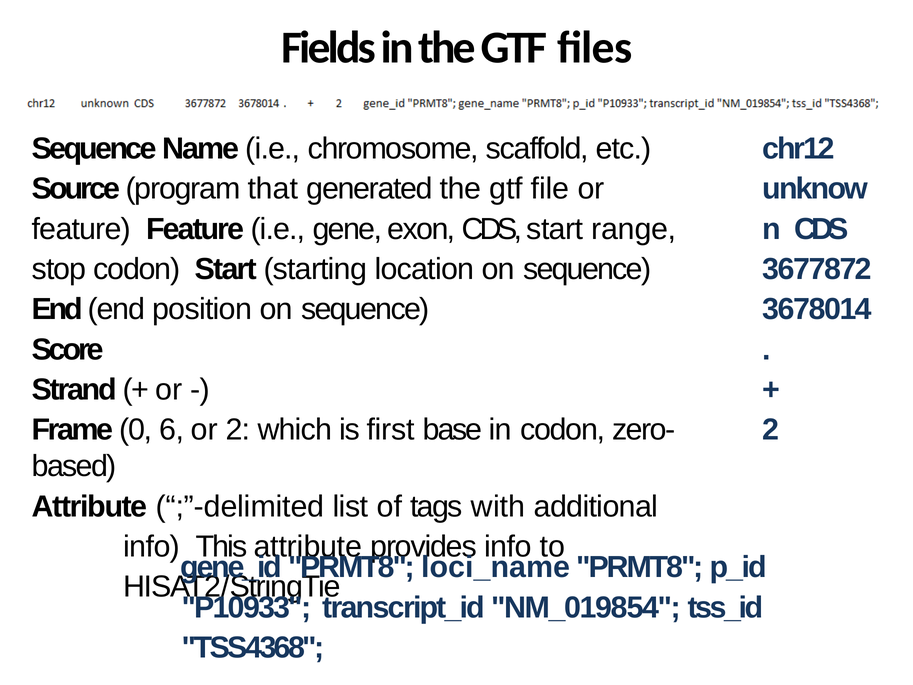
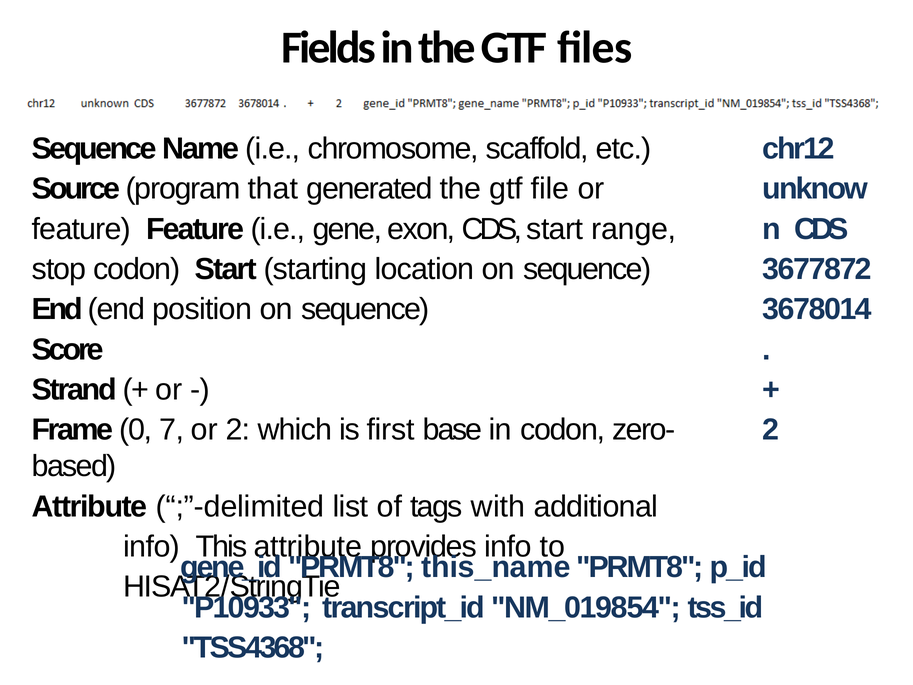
6: 6 -> 7
loci_name: loci_name -> this_name
